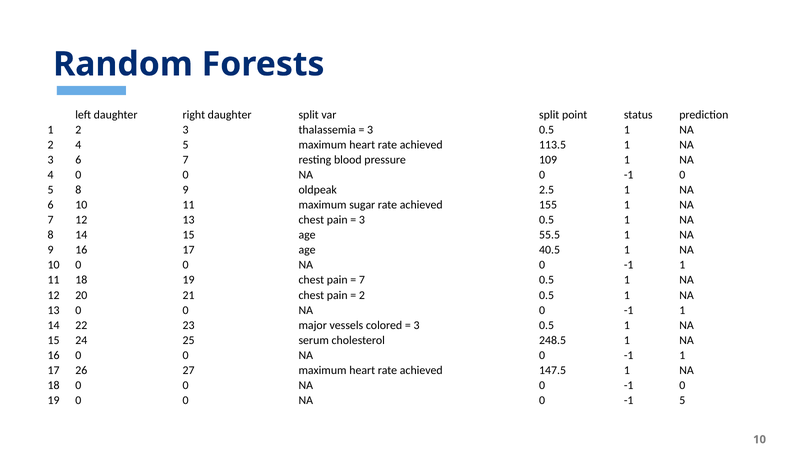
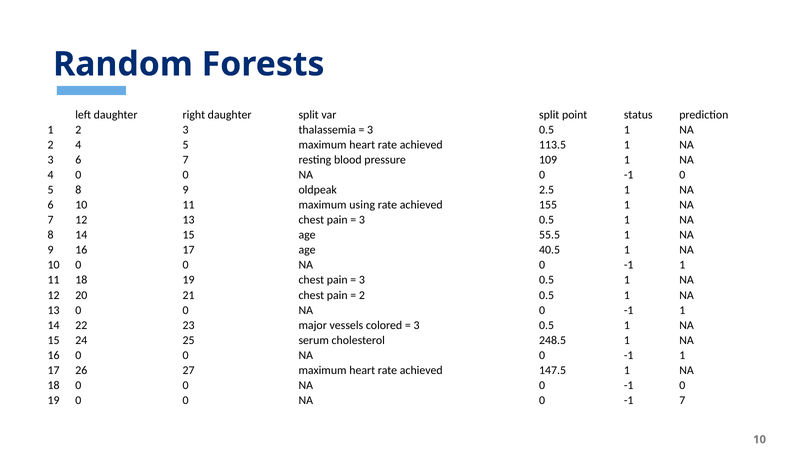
sugar: sugar -> using
7 at (362, 280): 7 -> 3
-1 5: 5 -> 7
